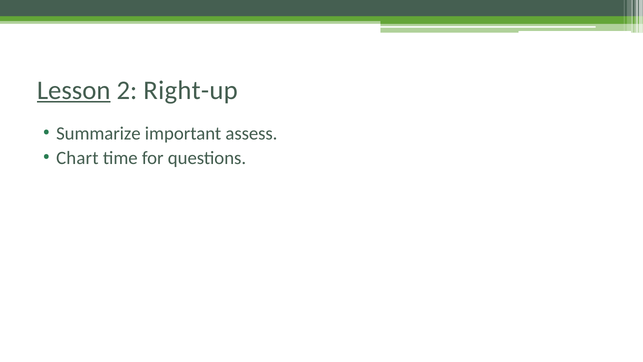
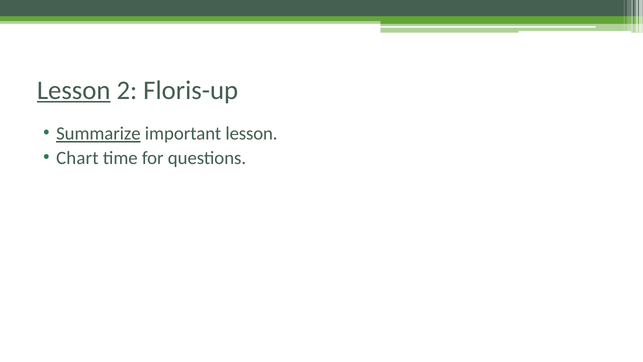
Right-up: Right-up -> Floris-up
Summarize underline: none -> present
important assess: assess -> lesson
